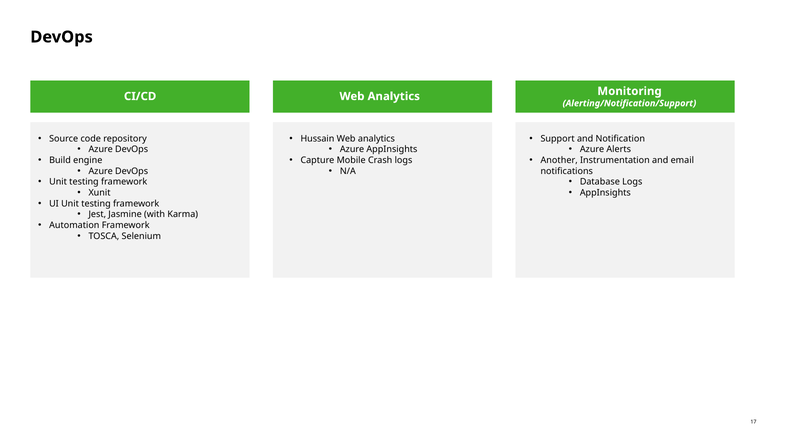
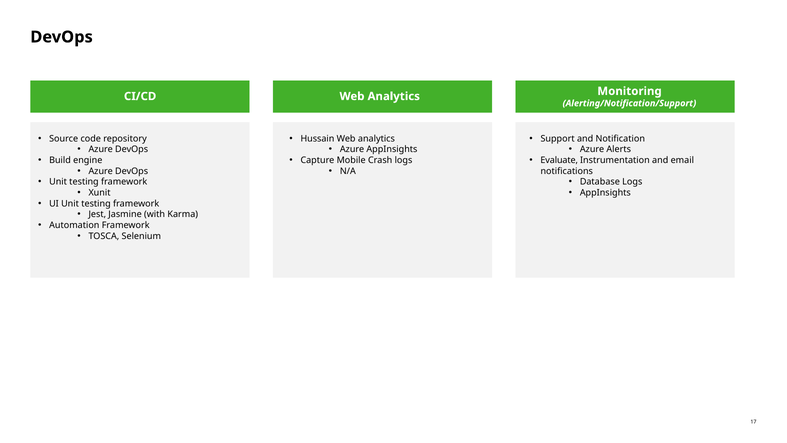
Another: Another -> Evaluate
